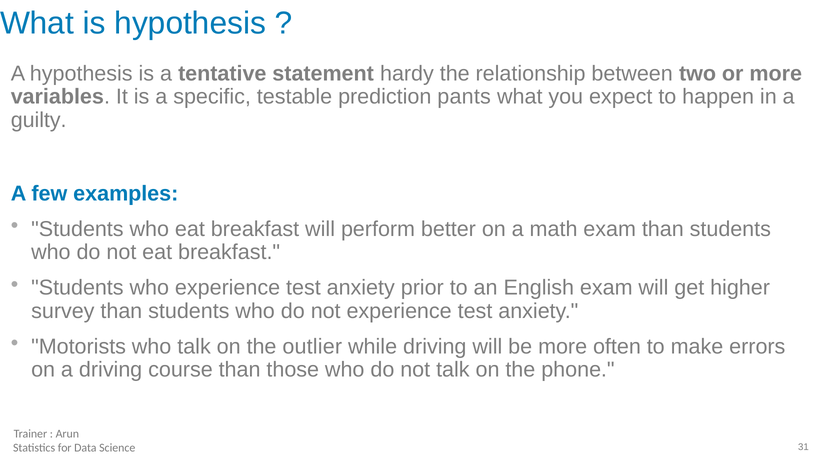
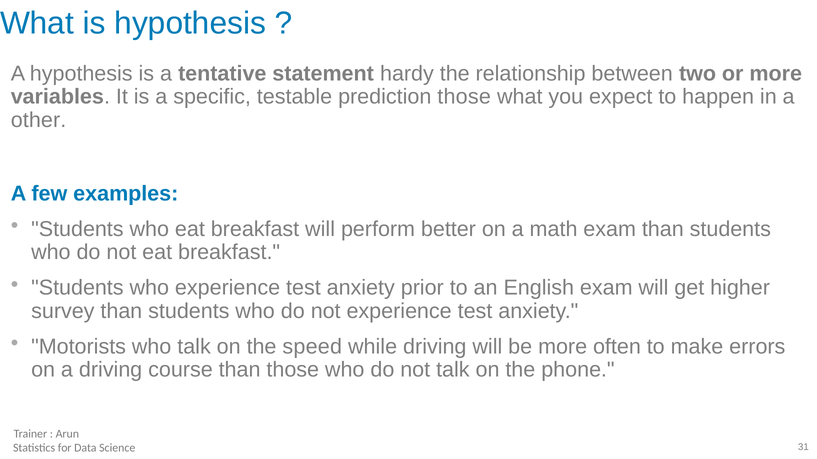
prediction pants: pants -> those
guilty: guilty -> other
outlier: outlier -> speed
